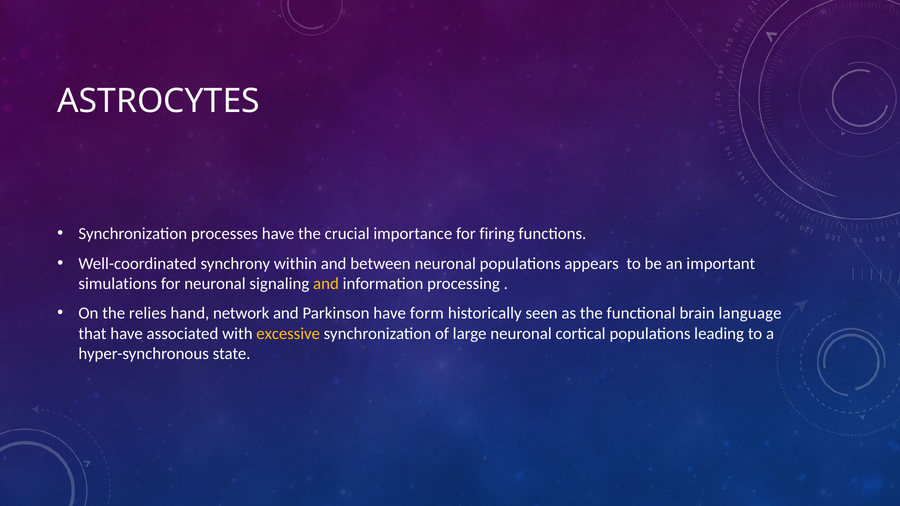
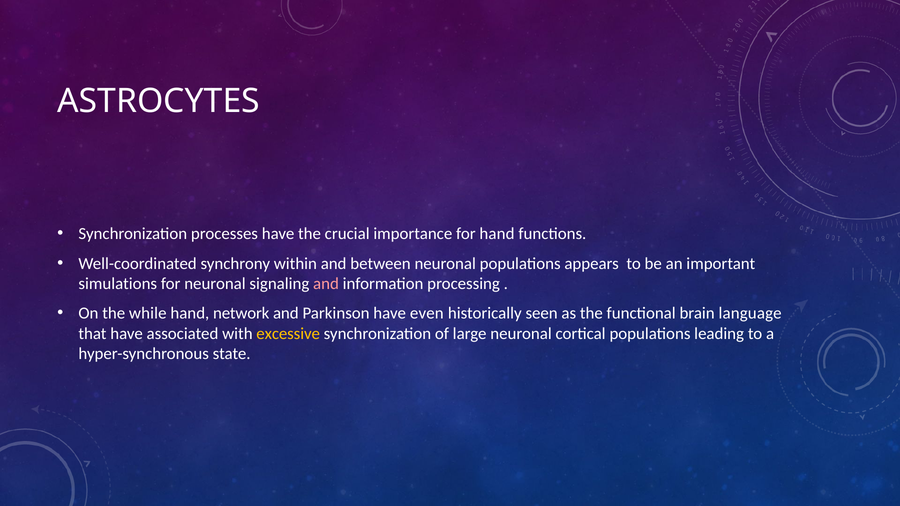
for firing: firing -> hand
and at (326, 284) colour: yellow -> pink
relies: relies -> while
form: form -> even
